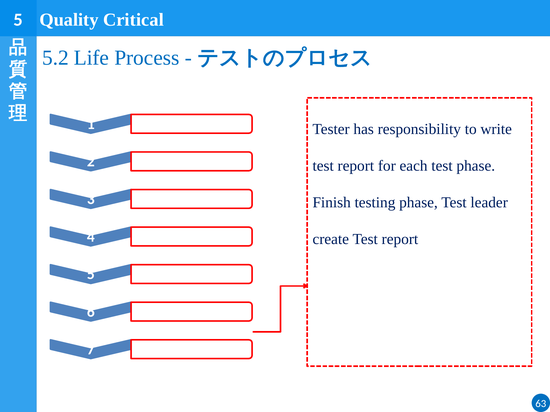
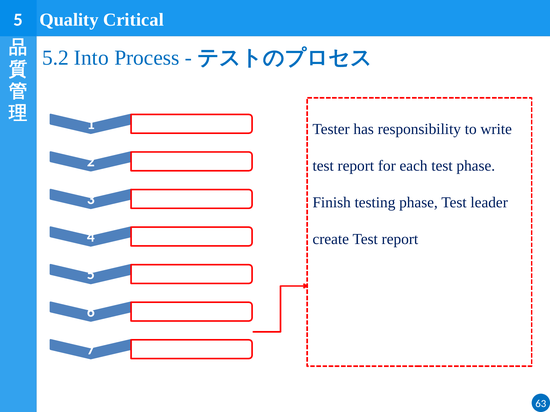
Life: Life -> Into
